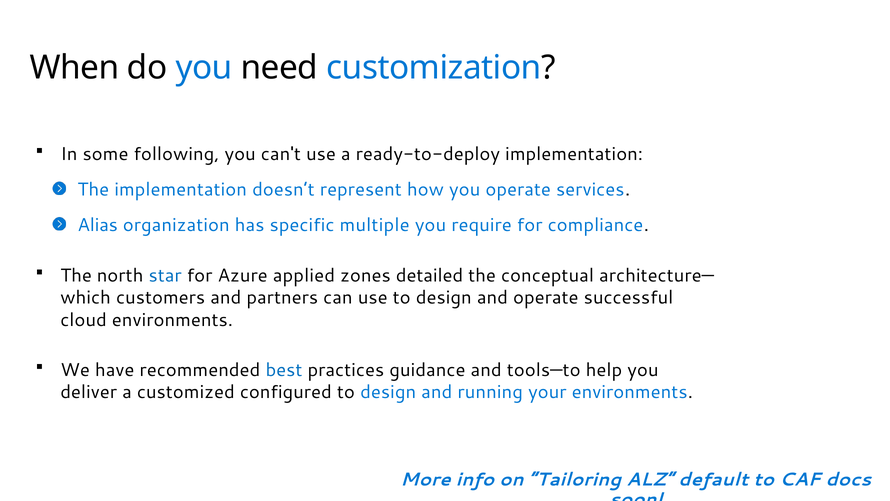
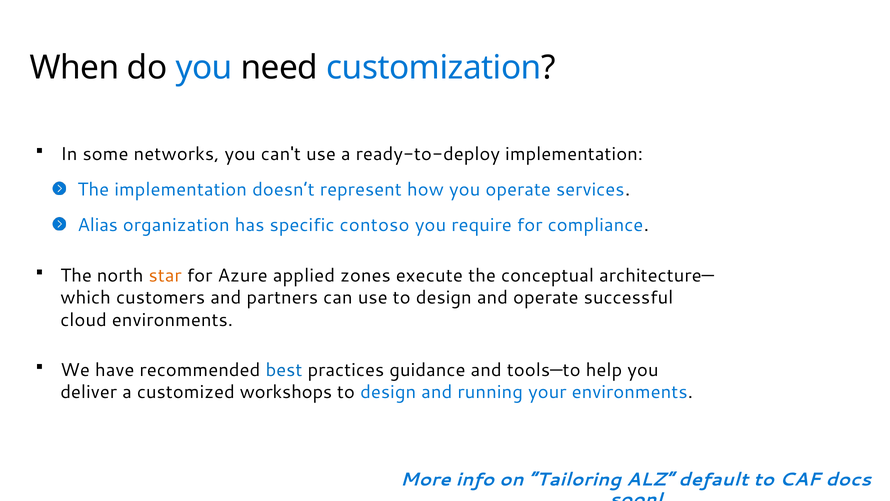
following: following -> networks
multiple: multiple -> contoso
star colour: blue -> orange
detailed: detailed -> execute
configured: configured -> workshops
